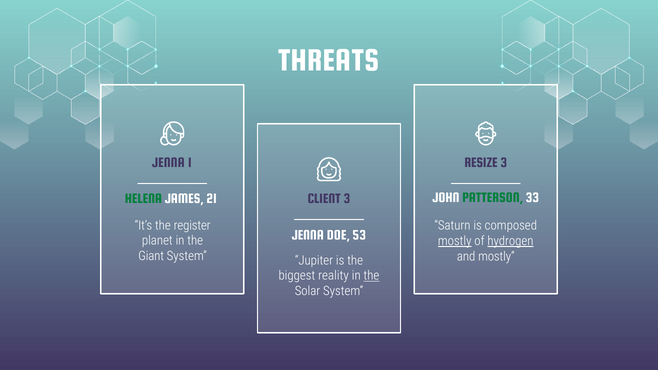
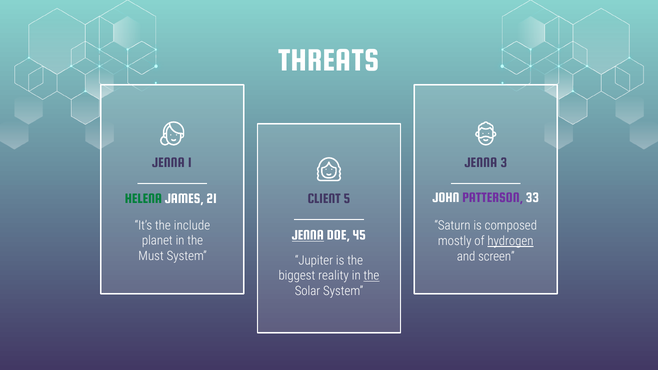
RESIZE at (481, 163): RESIZE -> JENNA
PATTERSON colour: green -> purple
CLIENT 3: 3 -> 5
register: register -> include
JENNA at (308, 235) underline: none -> present
53: 53 -> 45
mostly at (455, 241) underline: present -> none
Giant: Giant -> Must
and mostly: mostly -> screen
